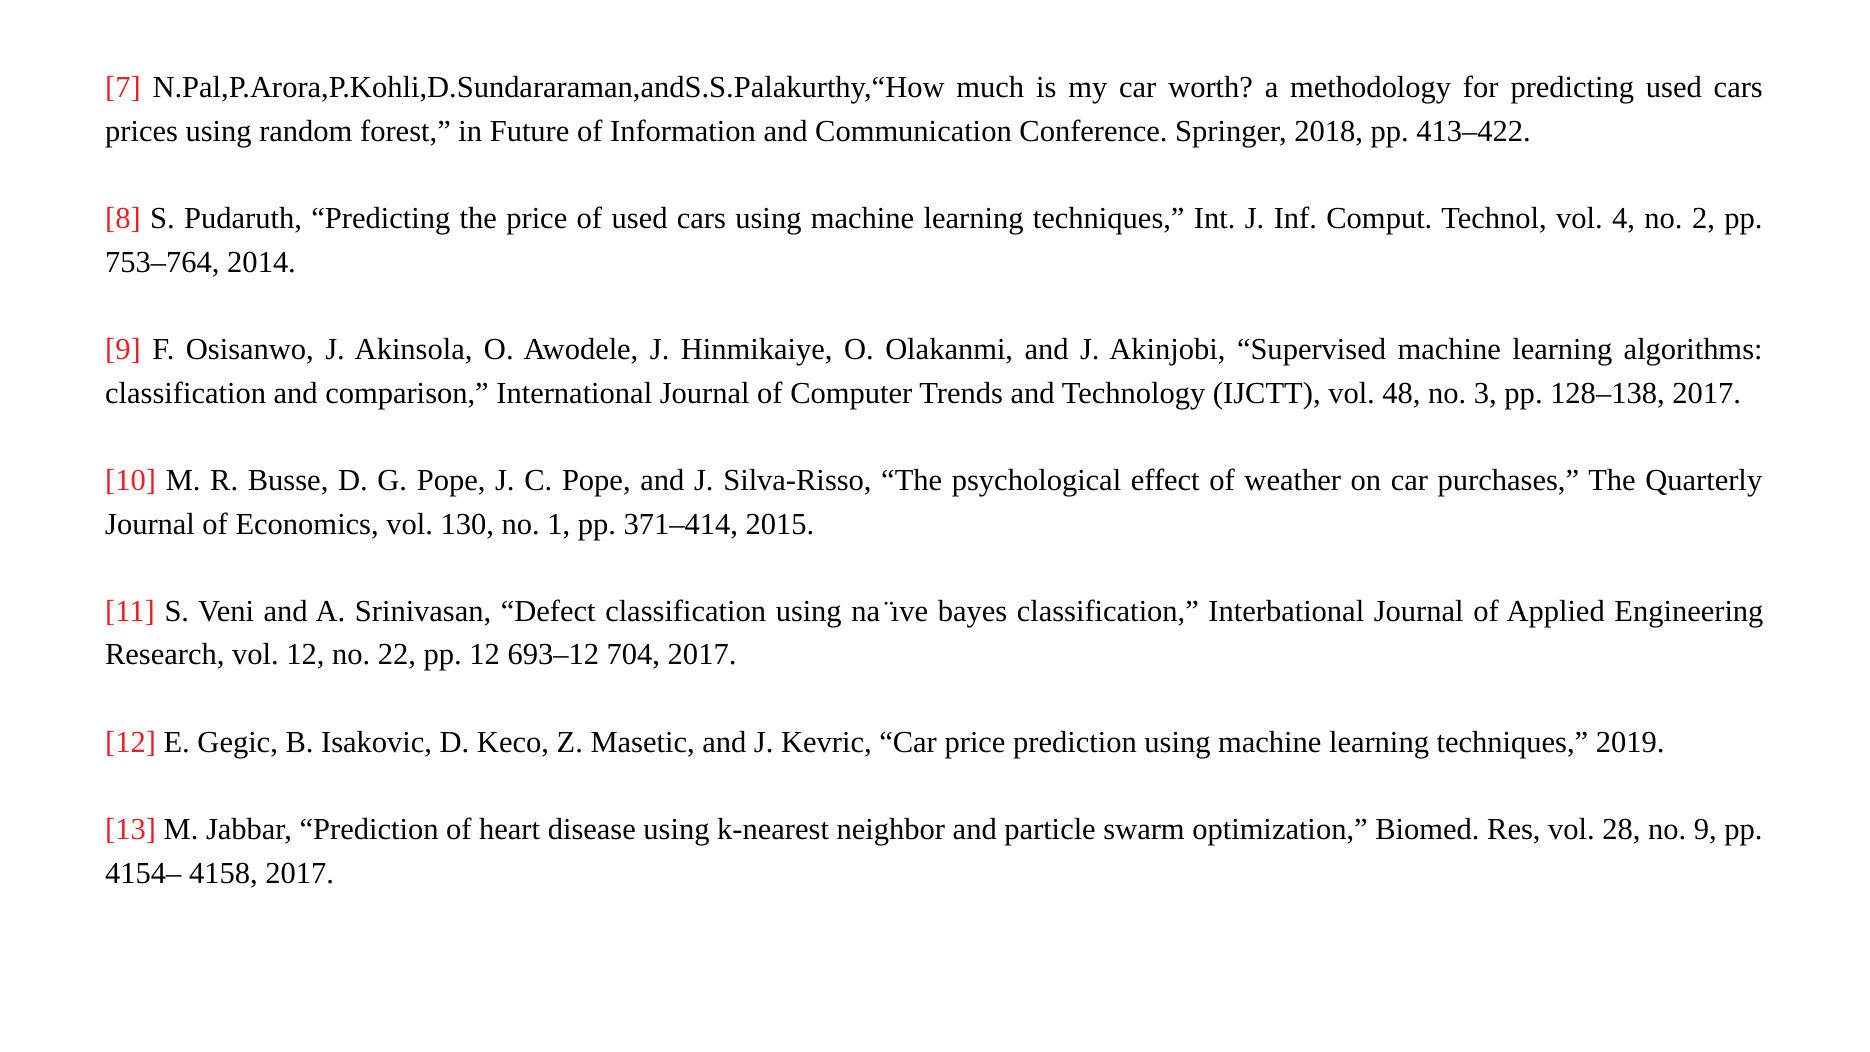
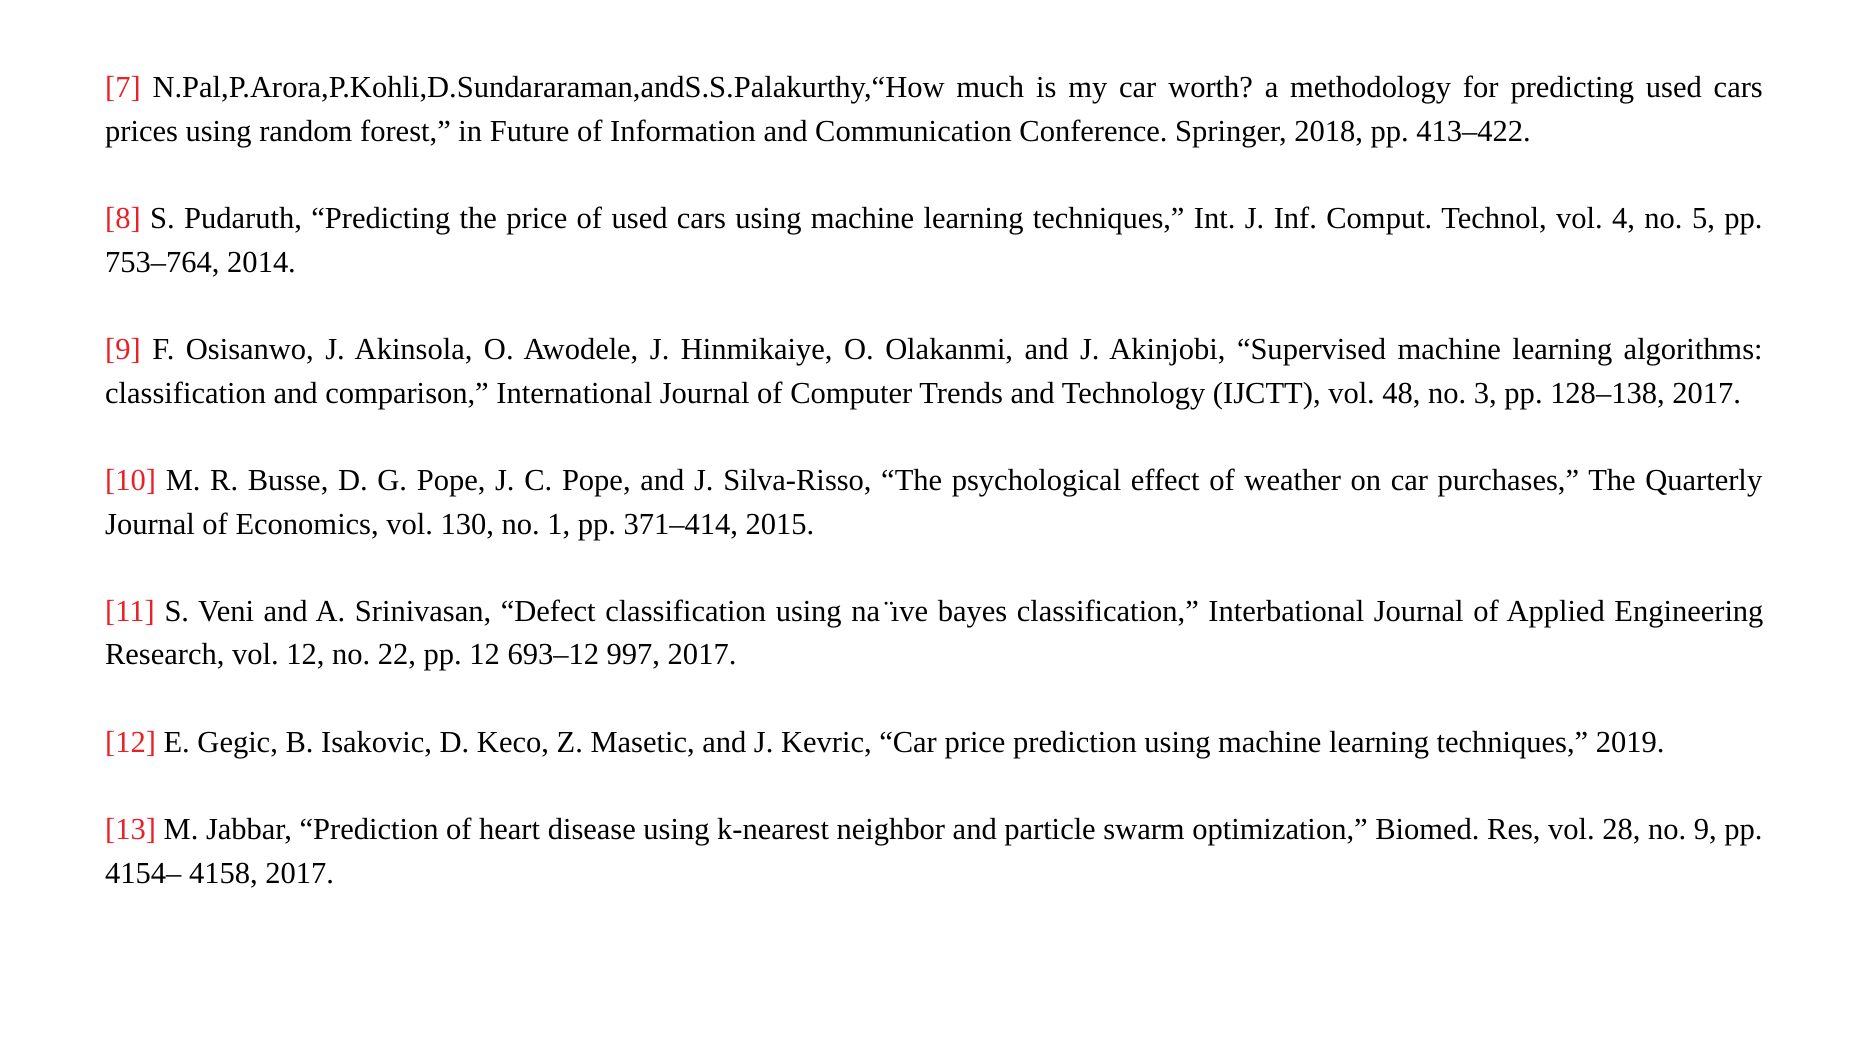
2: 2 -> 5
704: 704 -> 997
